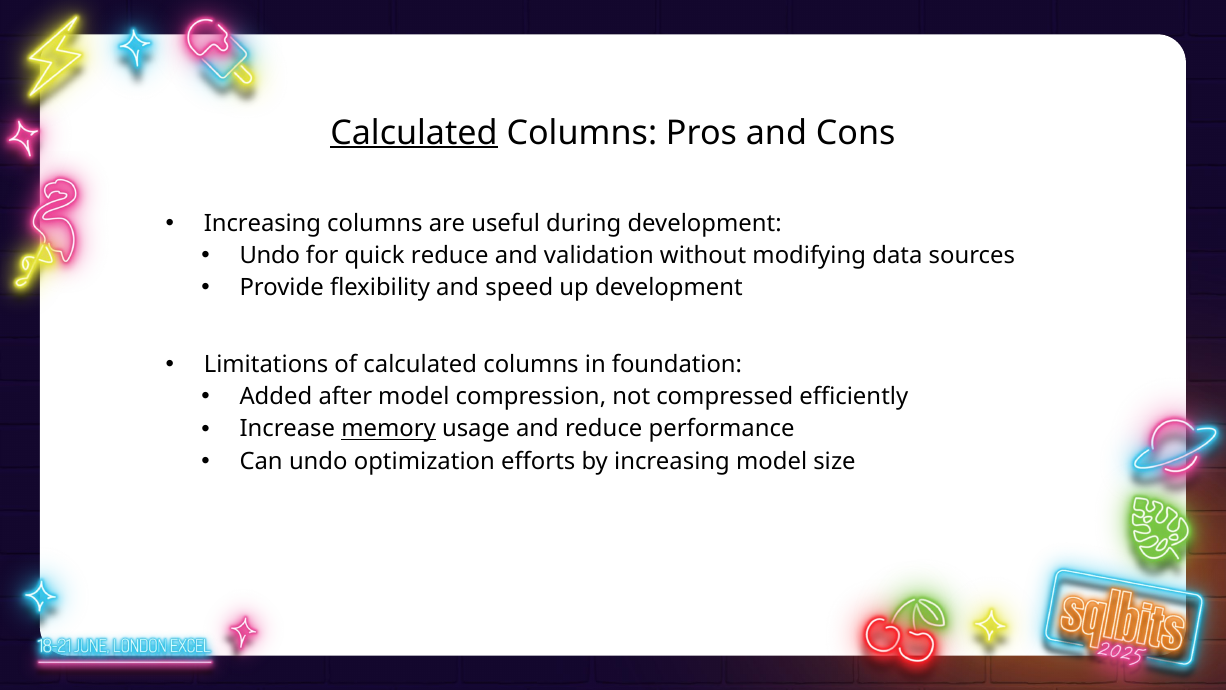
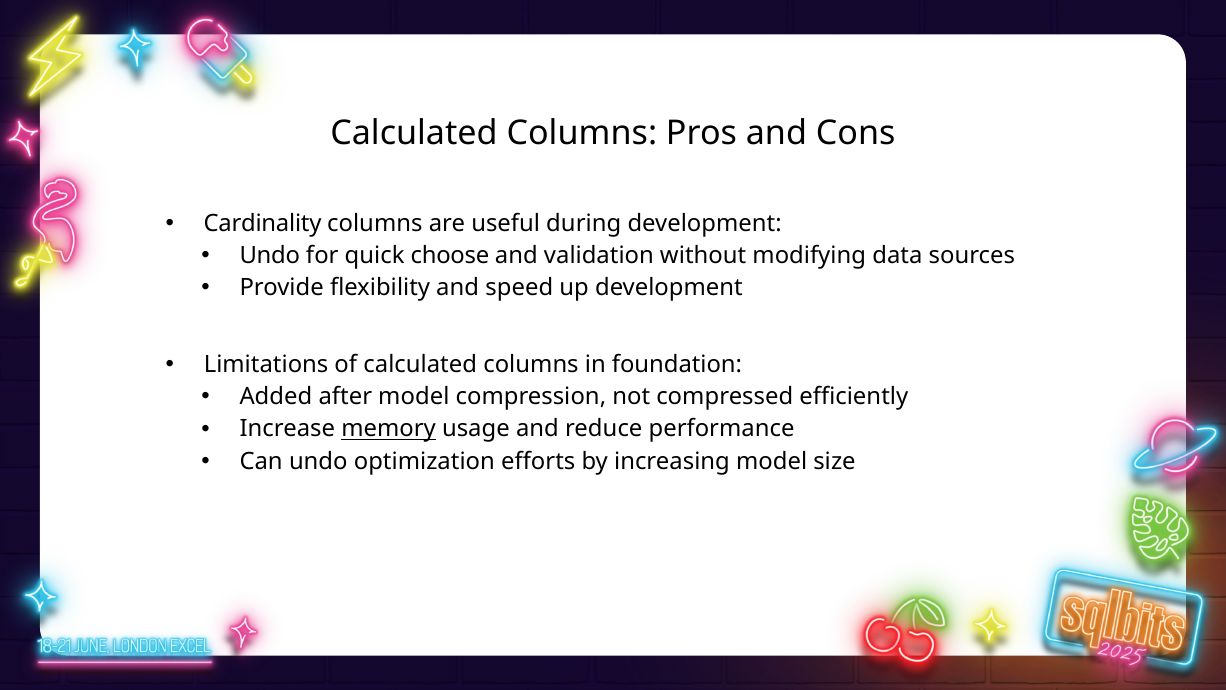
Calculated at (414, 133) underline: present -> none
Increasing at (262, 223): Increasing -> Cardinality
quick reduce: reduce -> choose
